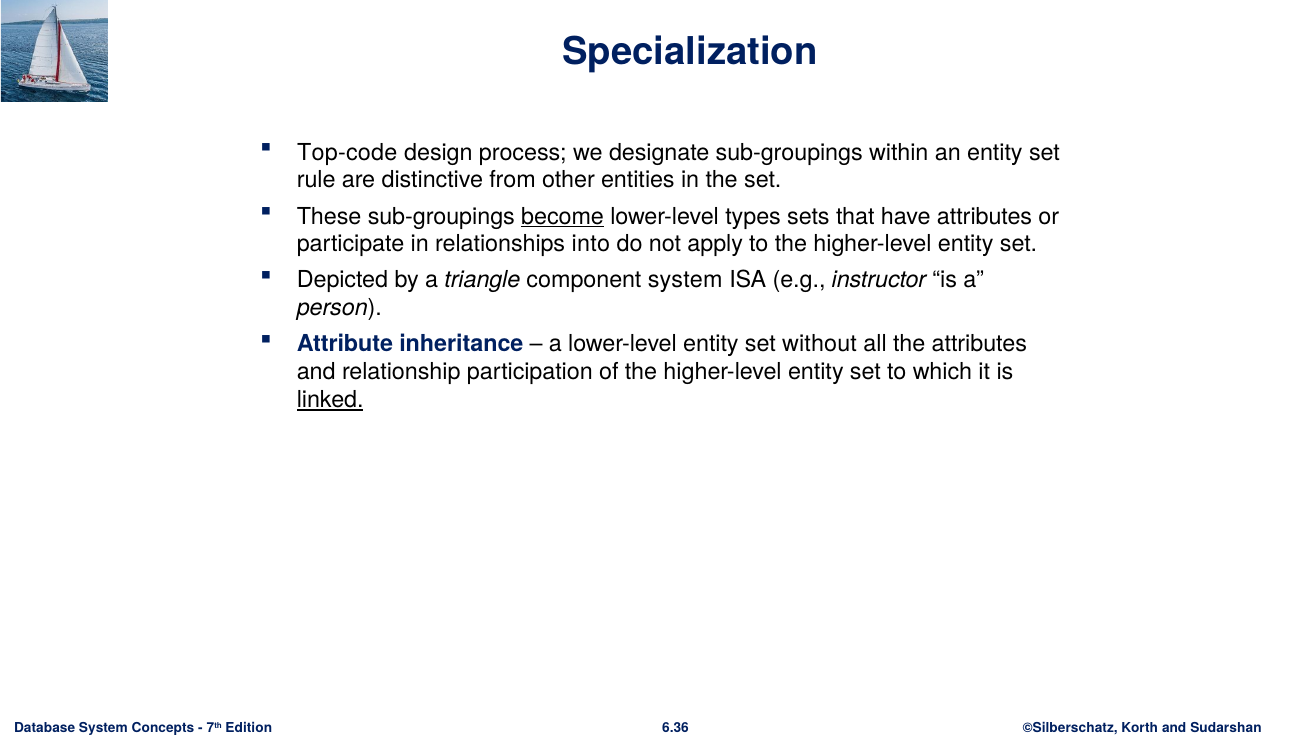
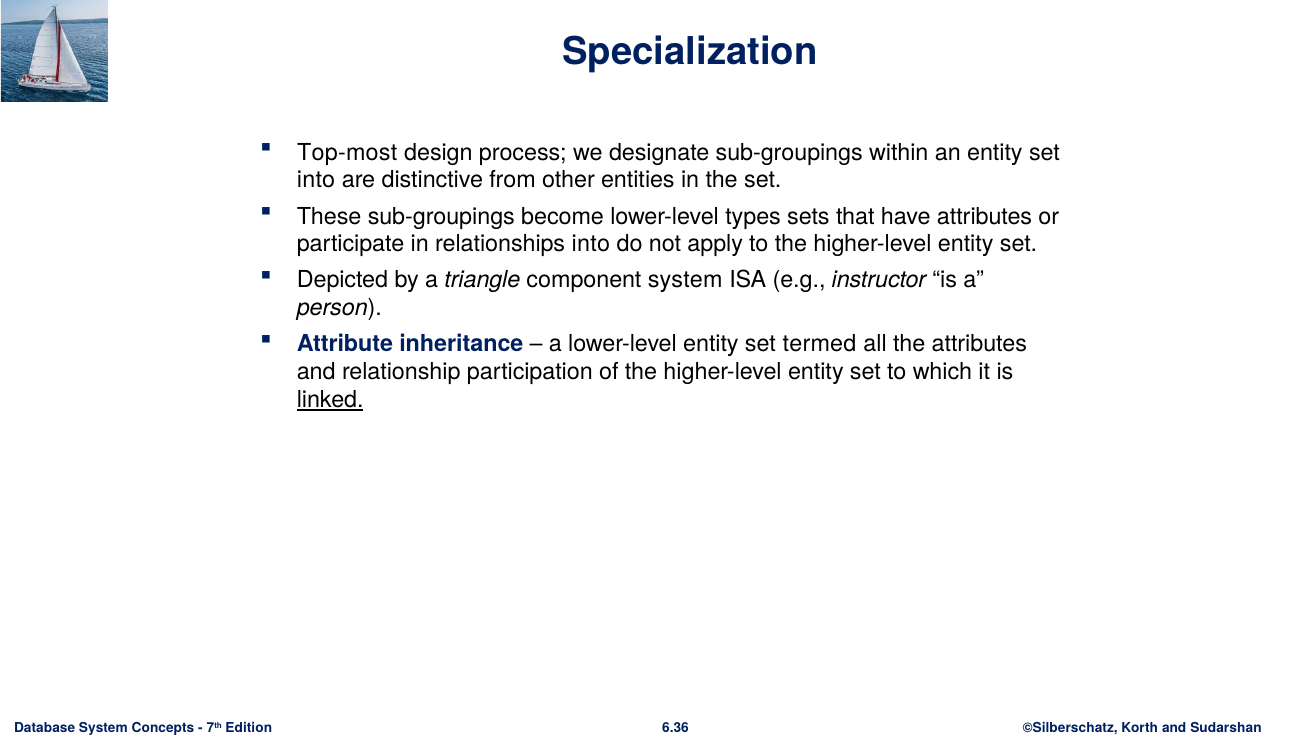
Top-code: Top-code -> Top-most
rule at (316, 180): rule -> into
become underline: present -> none
without: without -> termed
